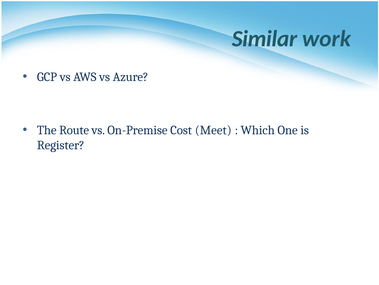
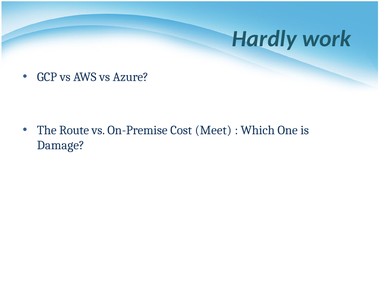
Similar: Similar -> Hardly
Register: Register -> Damage
